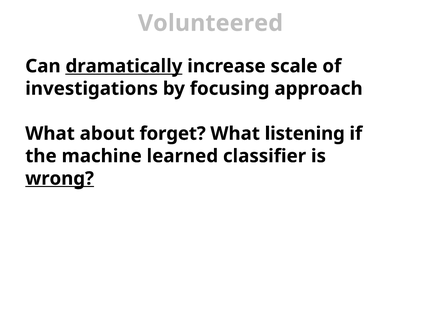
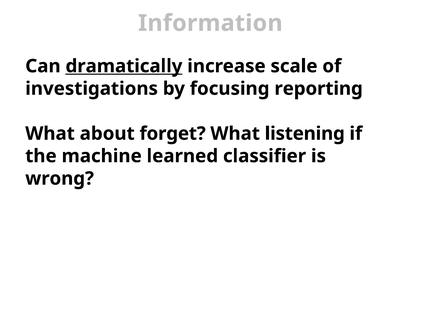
Volunteered: Volunteered -> Information
approach: approach -> reporting
wrong underline: present -> none
